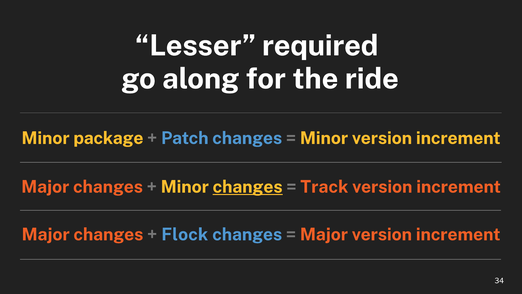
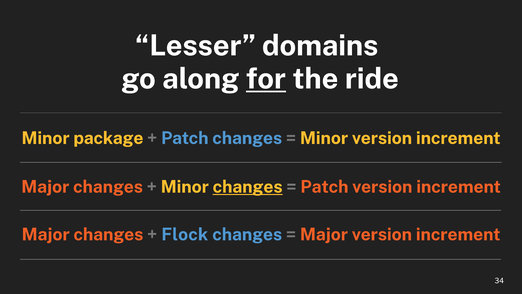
required: required -> domains
for underline: none -> present
Track at (324, 187): Track -> Patch
